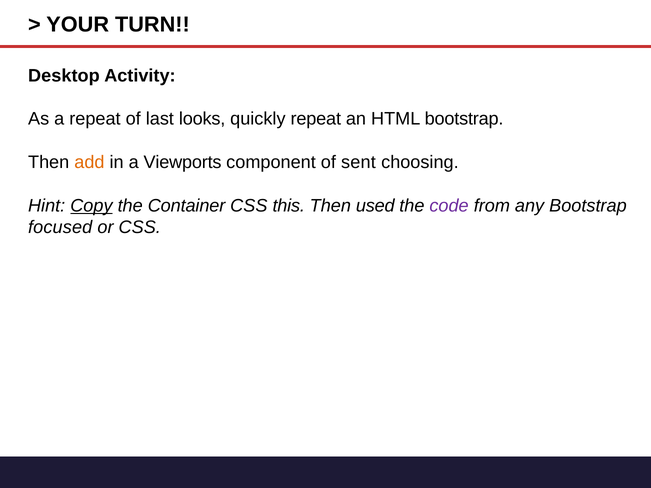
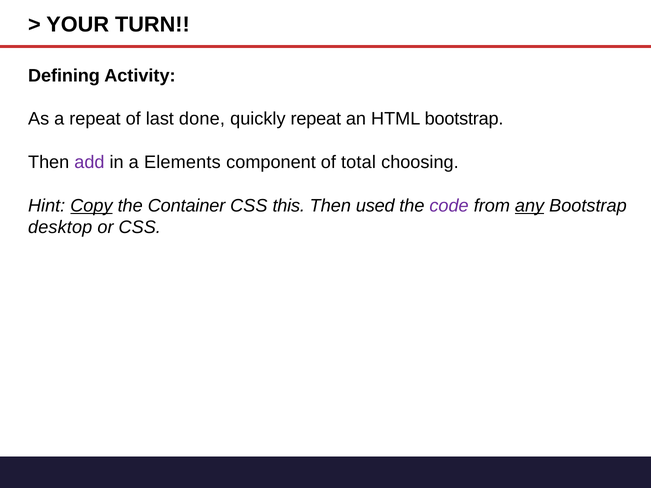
Desktop: Desktop -> Defining
looks: looks -> done
add colour: orange -> purple
Viewports: Viewports -> Elements
sent: sent -> total
any underline: none -> present
focused: focused -> desktop
